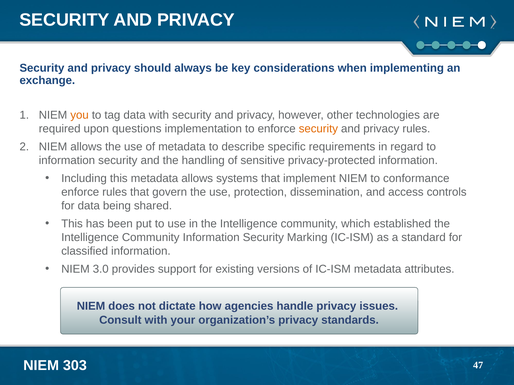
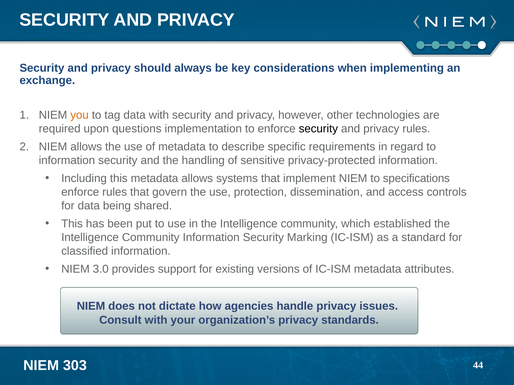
security at (318, 129) colour: orange -> black
conformance: conformance -> specifications
47: 47 -> 44
